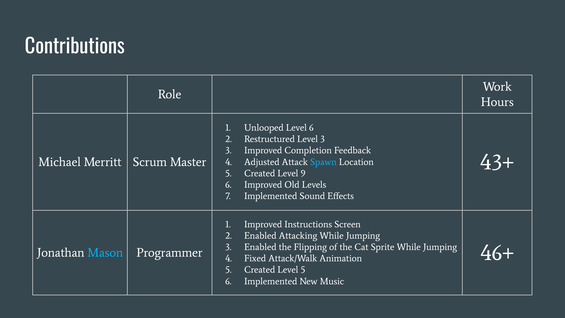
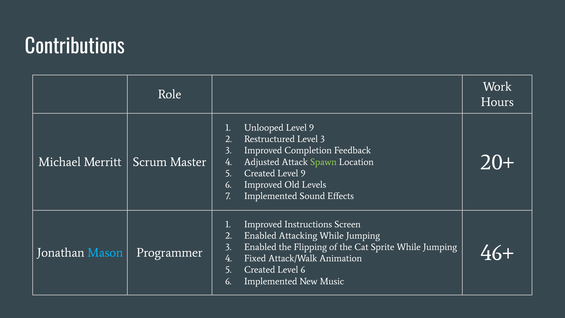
Unlooped Level 6: 6 -> 9
43+: 43+ -> 20+
Spawn colour: light blue -> light green
Level 5: 5 -> 6
